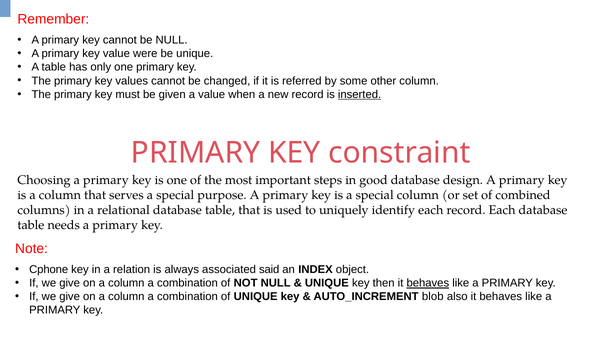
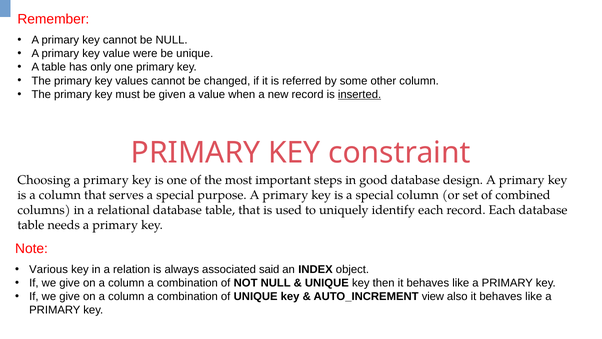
Cphone: Cphone -> Various
behaves at (428, 283) underline: present -> none
blob: blob -> view
